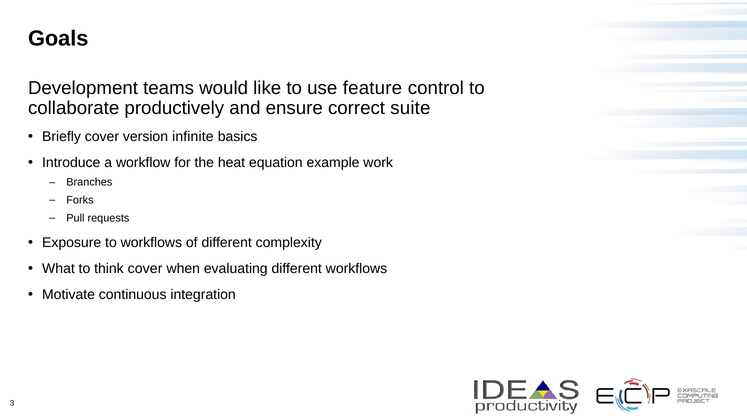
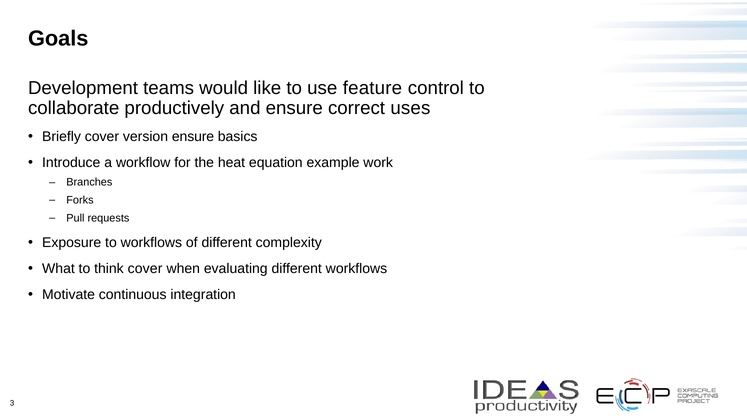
suite: suite -> uses
version infinite: infinite -> ensure
